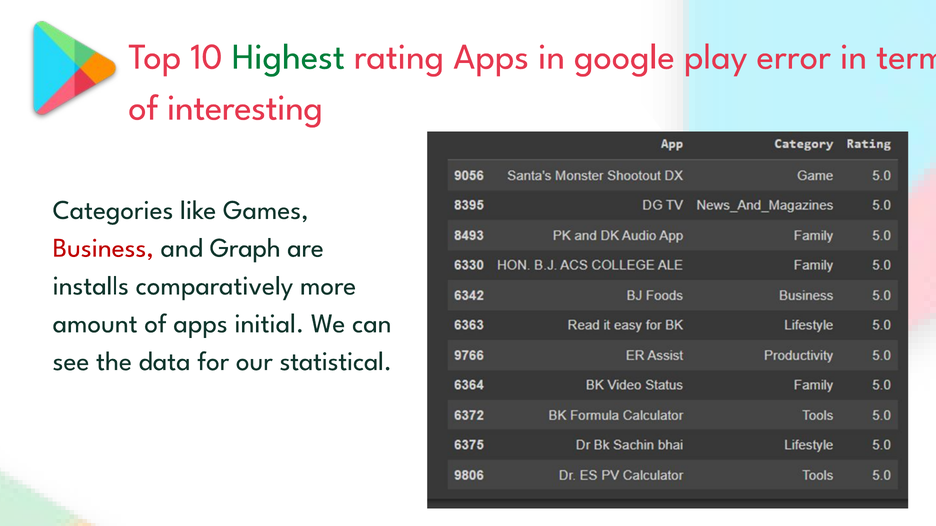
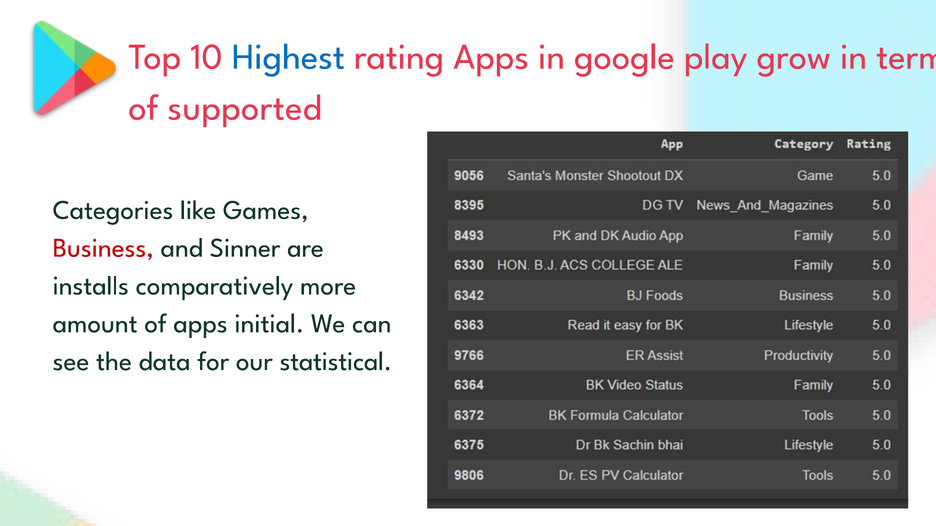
Highest colour: green -> blue
error: error -> grow
interesting: interesting -> supported
Graph: Graph -> Sinner
